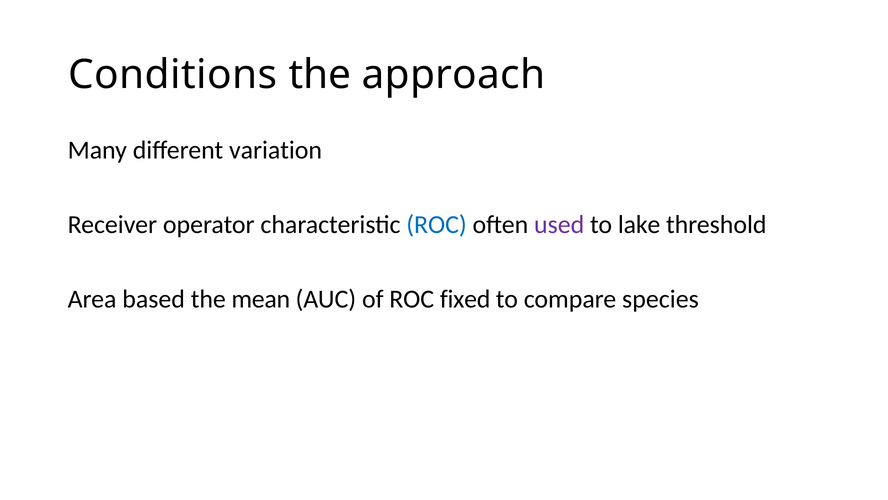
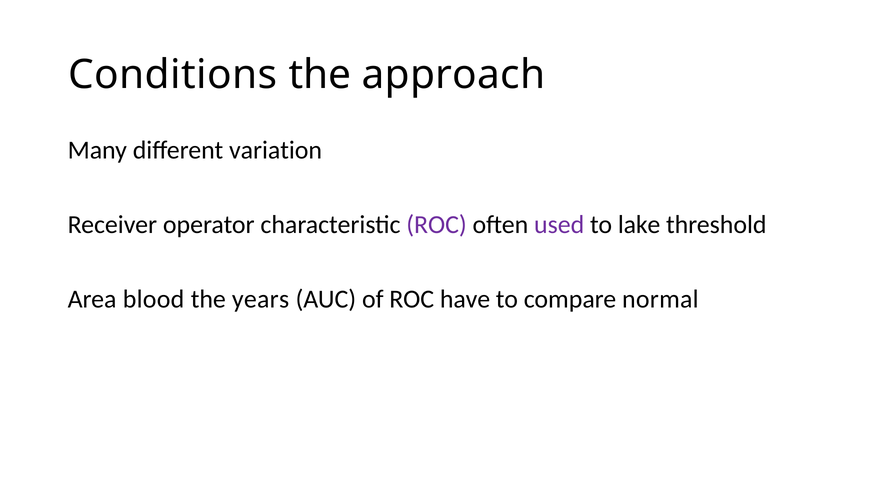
ROC at (437, 225) colour: blue -> purple
based: based -> blood
mean: mean -> years
fixed: fixed -> have
species: species -> normal
